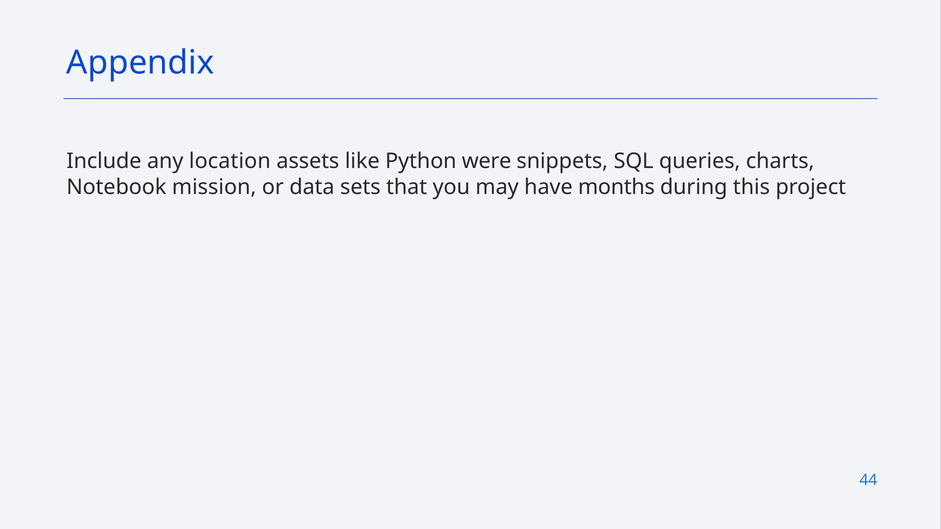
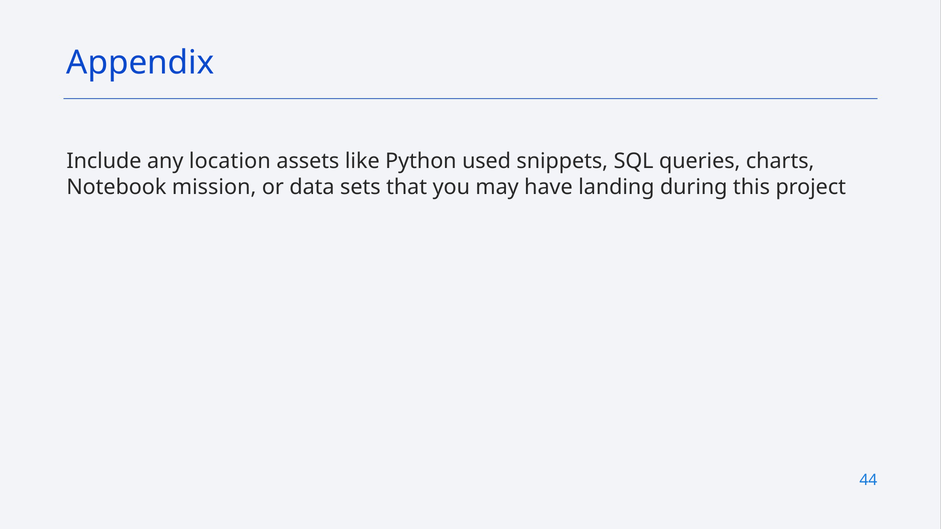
were: were -> used
months: months -> landing
